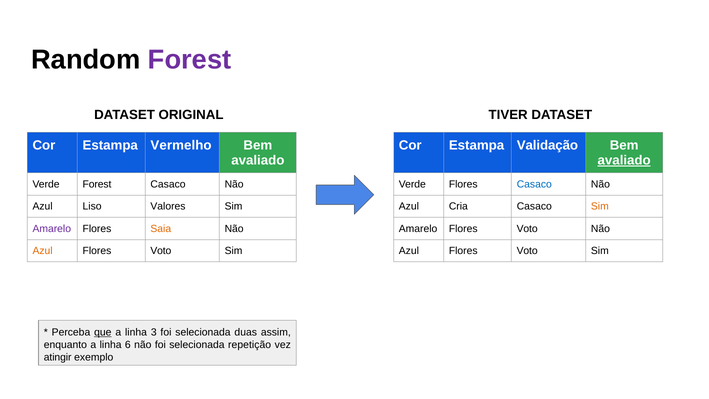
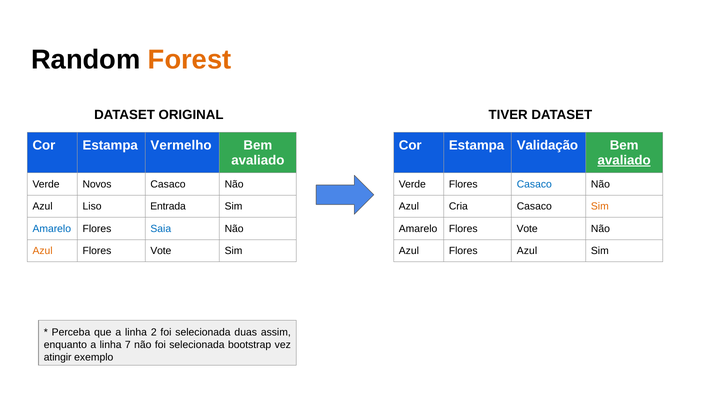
Forest at (190, 60) colour: purple -> orange
Verde Forest: Forest -> Novos
Valores: Valores -> Entrada
Amarelo at (52, 229) colour: purple -> blue
Saia colour: orange -> blue
Amarelo Flores Voto: Voto -> Vote
Voto at (161, 251): Voto -> Vote
Voto at (527, 251): Voto -> Azul
que underline: present -> none
3: 3 -> 2
6: 6 -> 7
repetição: repetição -> bootstrap
